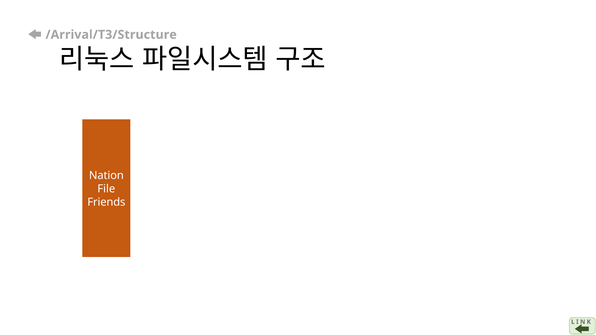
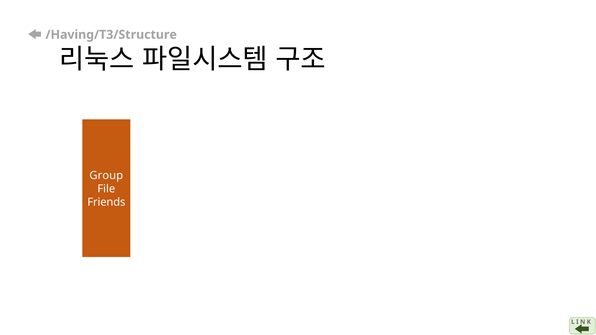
/Arrival/T3/Structure: /Arrival/T3/Structure -> /Having/T3/Structure
Nation: Nation -> Group
